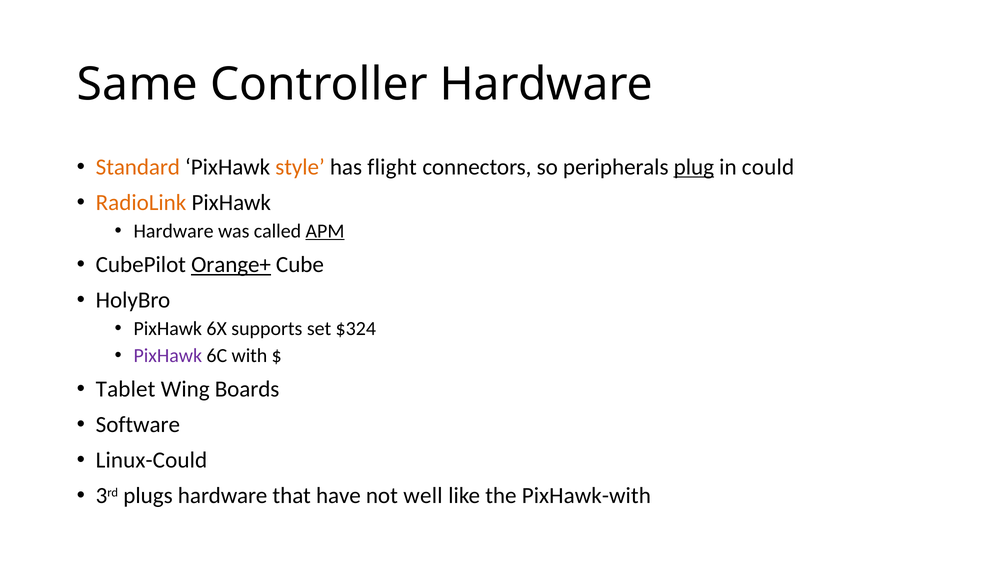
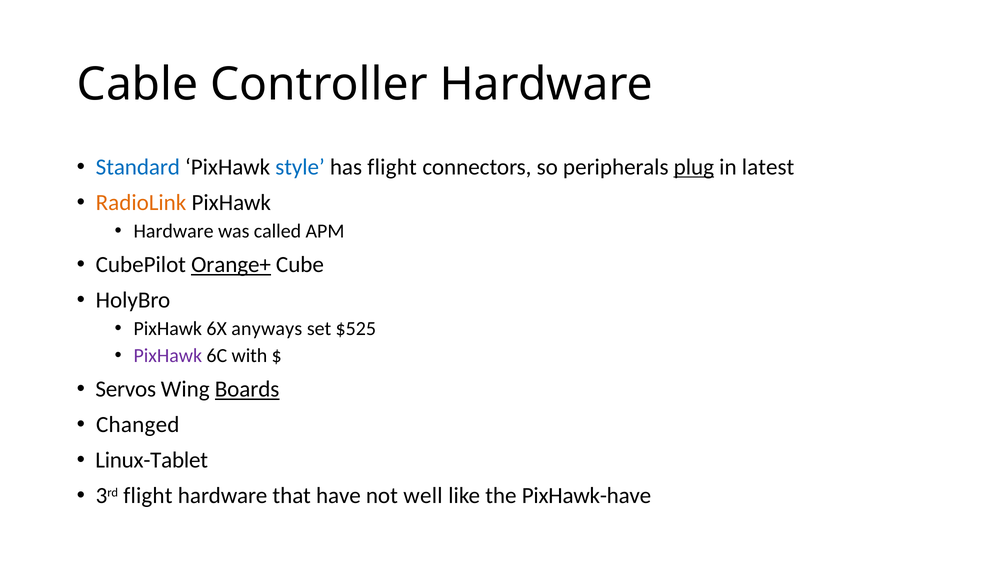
Same: Same -> Cable
Standard colour: orange -> blue
style colour: orange -> blue
could: could -> latest
APM underline: present -> none
supports: supports -> anyways
$324: $324 -> $525
Tablet: Tablet -> Servos
Boards underline: none -> present
Software: Software -> Changed
Linux-Could: Linux-Could -> Linux-Tablet
3rd plugs: plugs -> flight
PixHawk-with: PixHawk-with -> PixHawk-have
